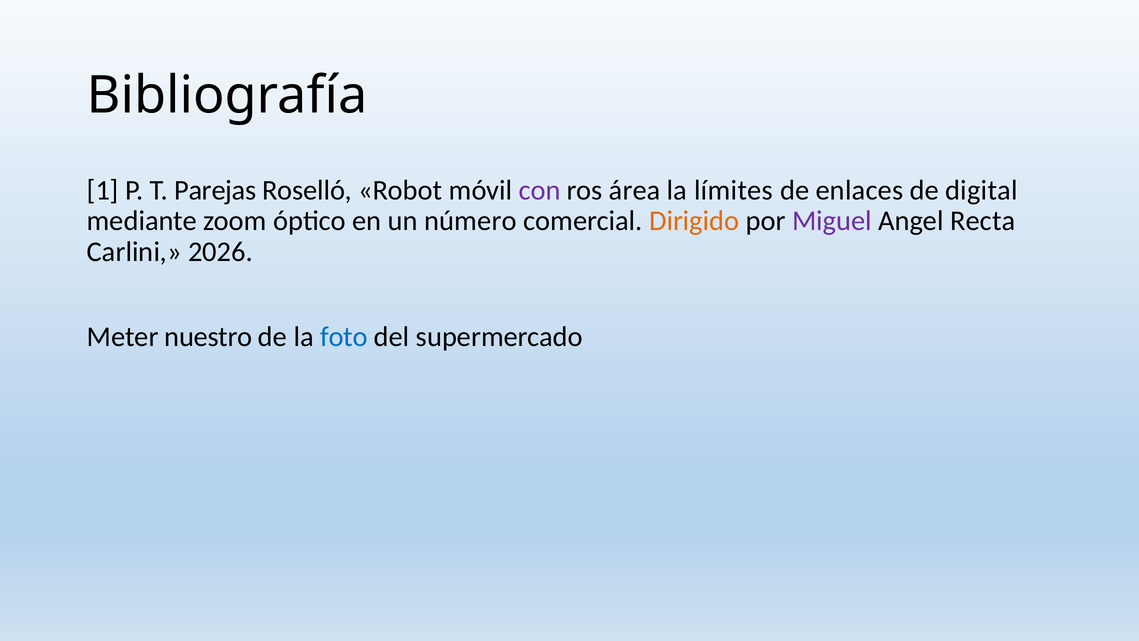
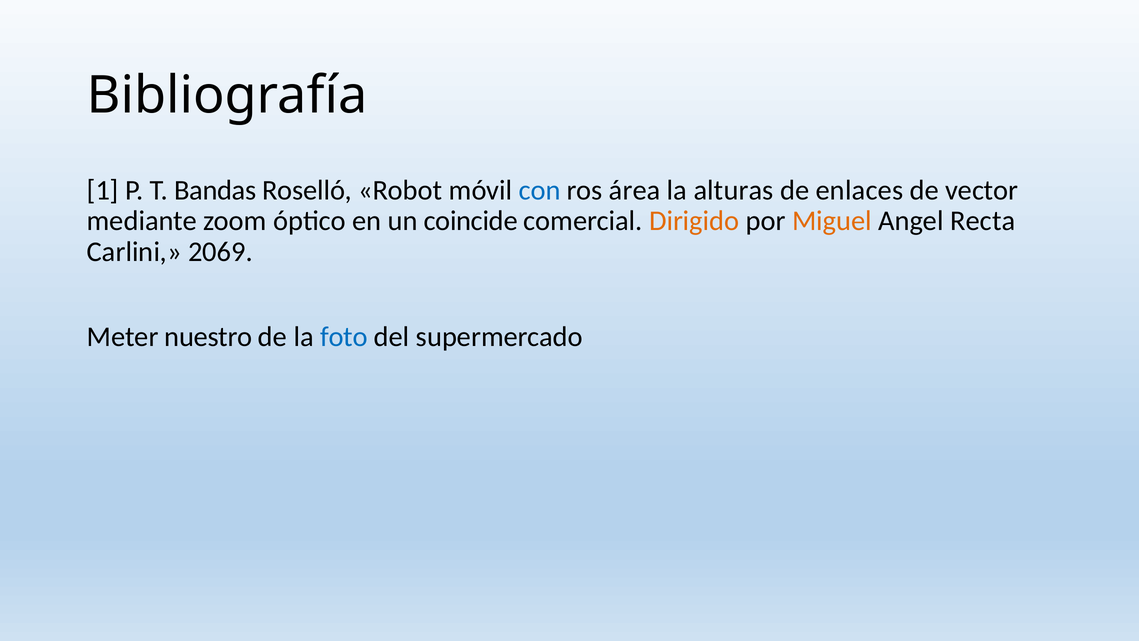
Parejas: Parejas -> Bandas
con colour: purple -> blue
límites: límites -> alturas
digital: digital -> vector
número: número -> coincide
Miguel colour: purple -> orange
2026: 2026 -> 2069
